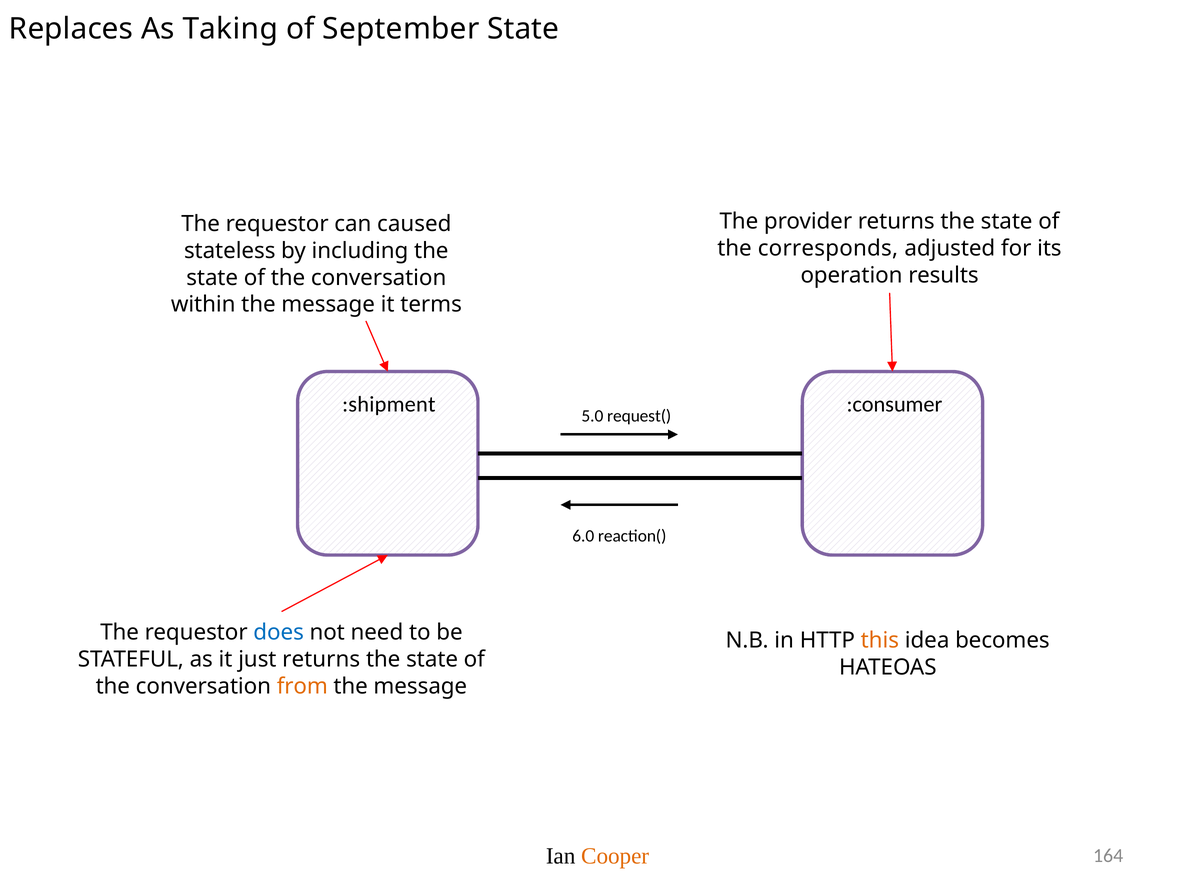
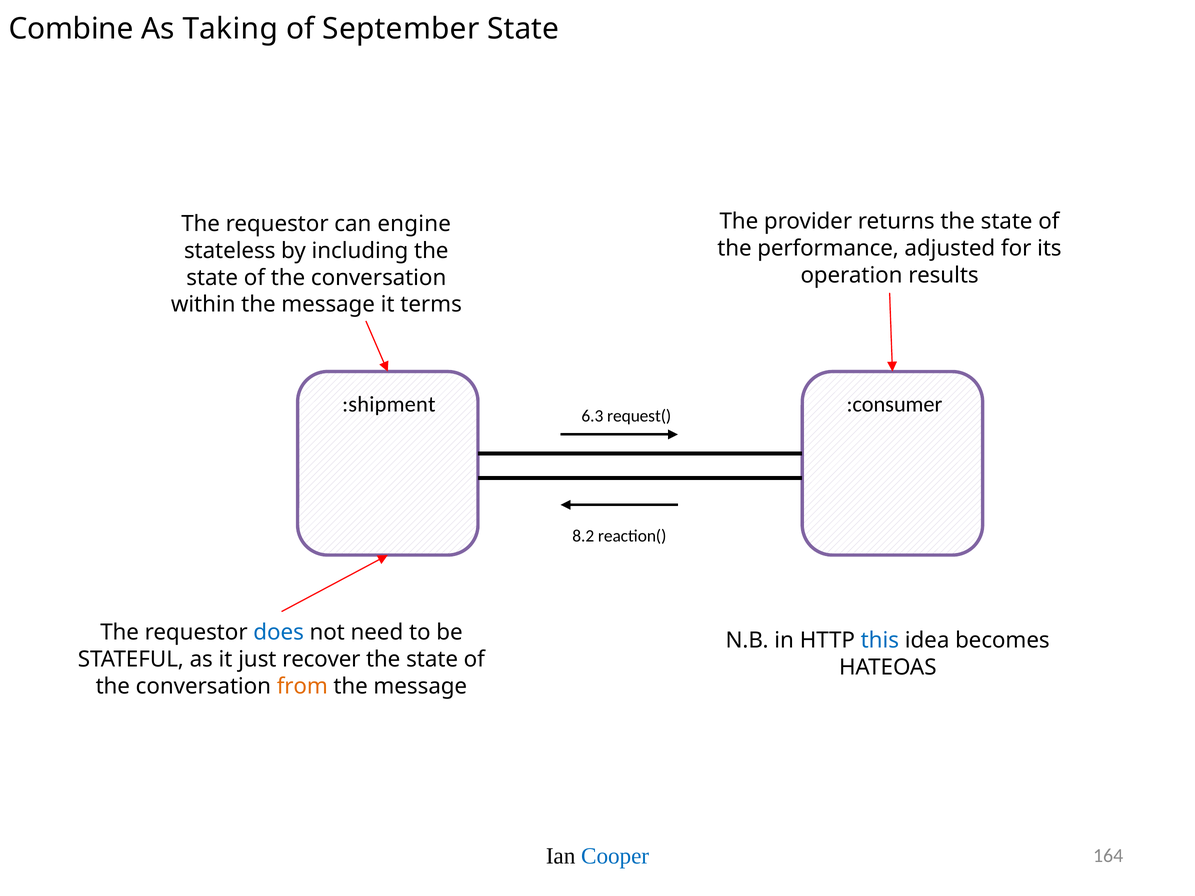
Replaces: Replaces -> Combine
caused: caused -> engine
corresponds: corresponds -> performance
5.0: 5.0 -> 6.3
6.0: 6.0 -> 8.2
this colour: orange -> blue
just returns: returns -> recover
Cooper colour: orange -> blue
